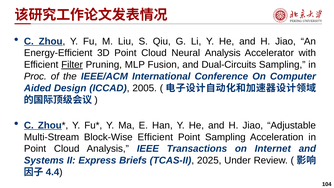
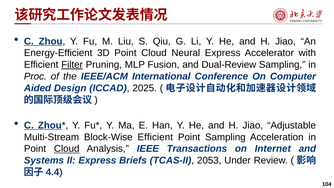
Neural Analysis: Analysis -> Express
Dual-Circuits: Dual-Circuits -> Dual-Review
2005: 2005 -> 2025
Cloud at (67, 149) underline: none -> present
2025: 2025 -> 2053
